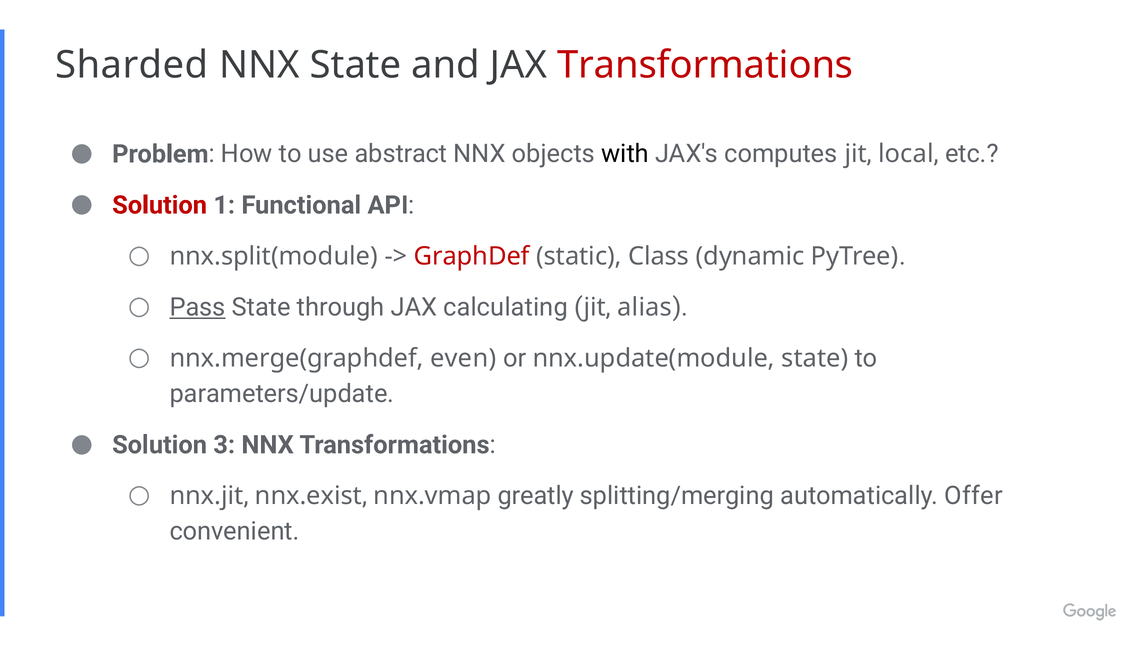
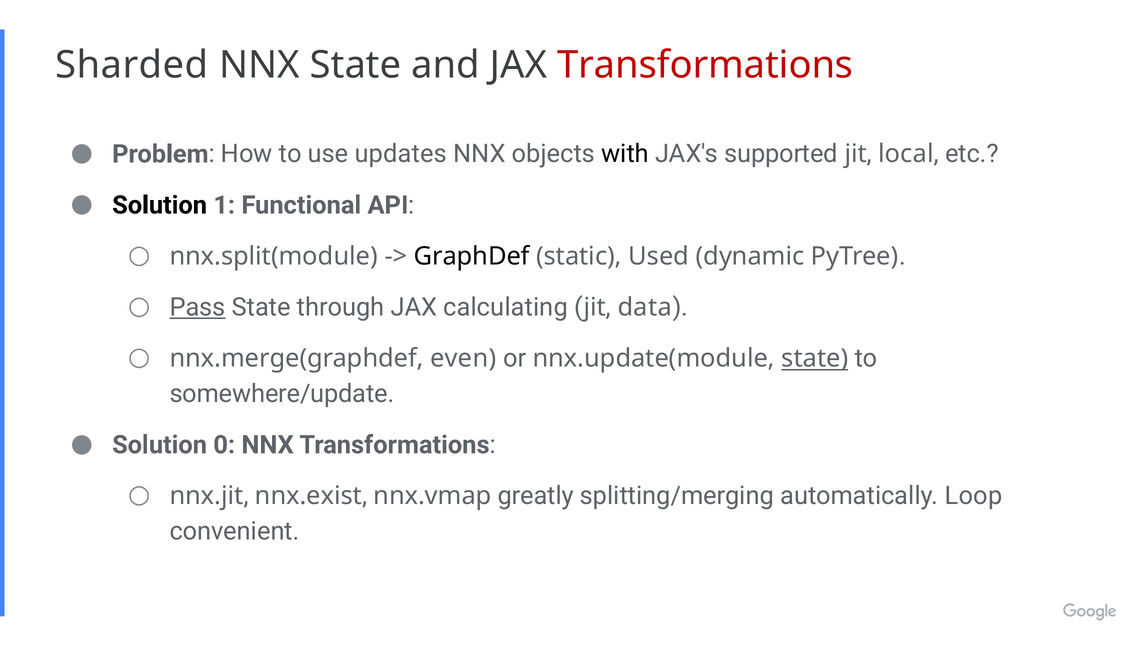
abstract: abstract -> updates
computes: computes -> supported
Solution at (160, 205) colour: red -> black
GraphDef colour: red -> black
Class: Class -> Used
alias: alias -> data
state at (815, 358) underline: none -> present
parameters/update: parameters/update -> somewhere/update
3: 3 -> 0
Offer: Offer -> Loop
